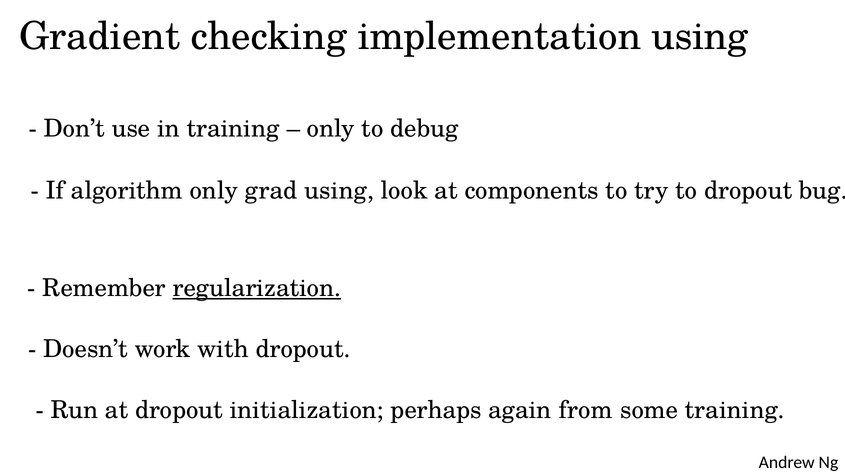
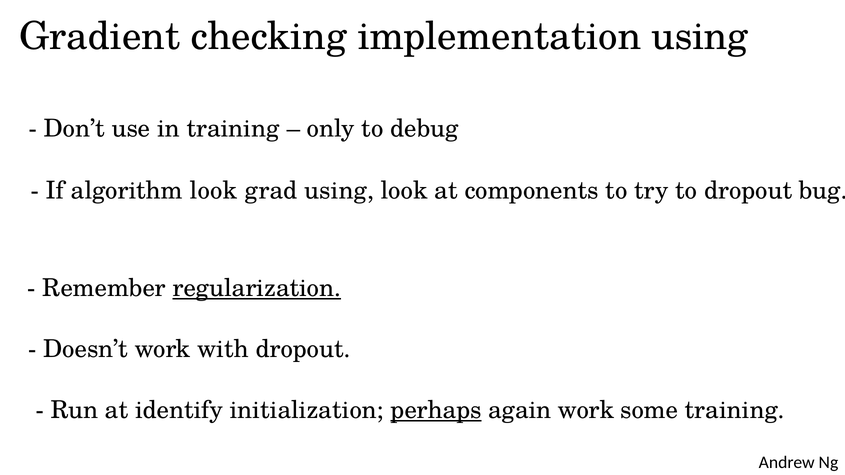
algorithm only: only -> look
at dropout: dropout -> identify
perhaps underline: none -> present
again from: from -> work
